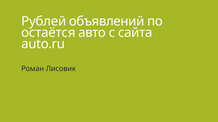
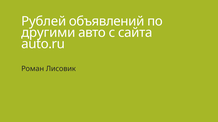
остаётся: остаётся -> другими
